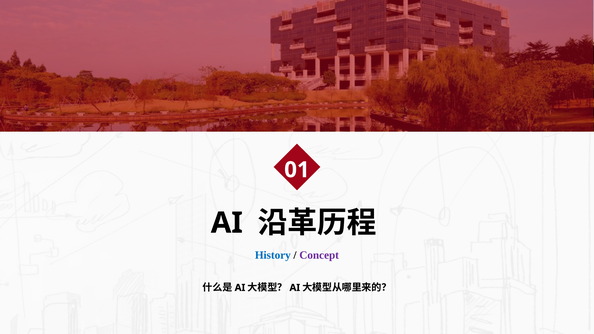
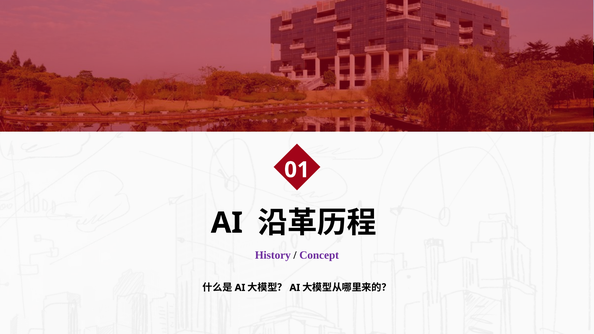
History colour: blue -> purple
